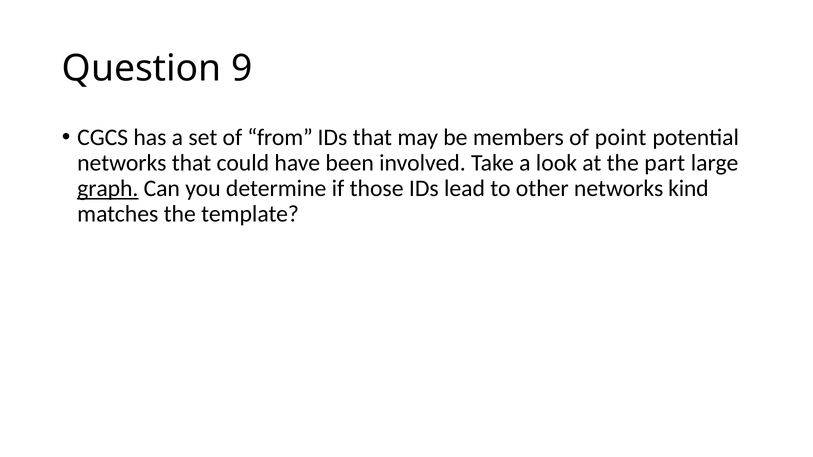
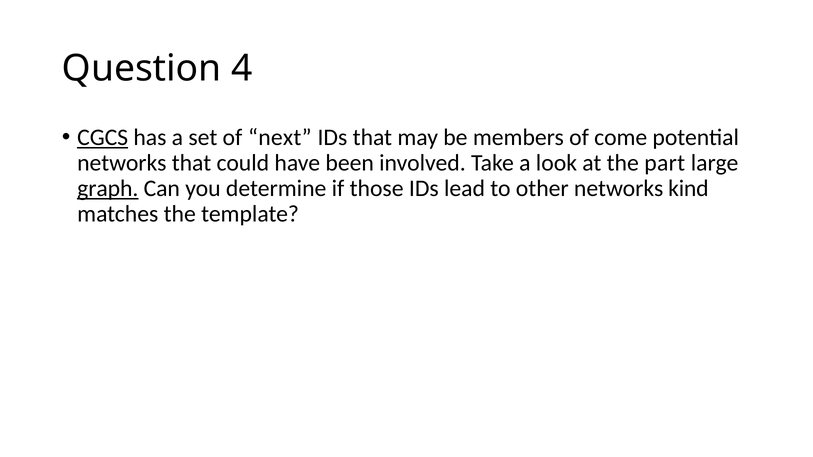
9: 9 -> 4
CGCS underline: none -> present
from: from -> next
point: point -> come
